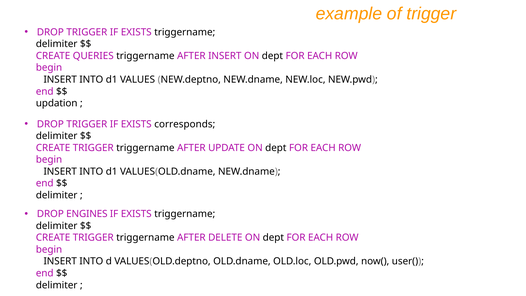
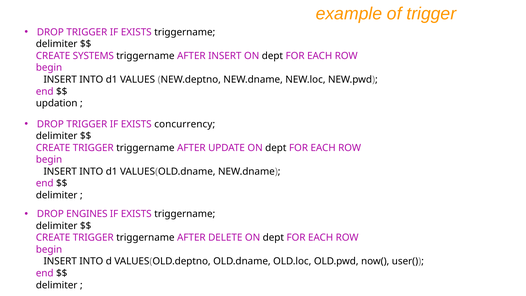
QUERIES: QUERIES -> SYSTEMS
corresponds: corresponds -> concurrency
